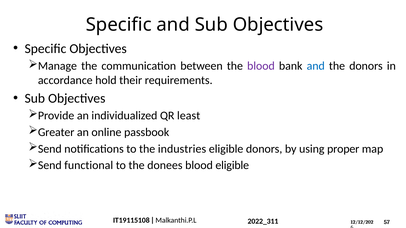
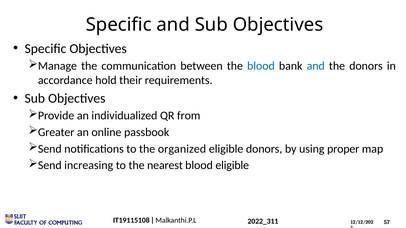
blood at (261, 66) colour: purple -> blue
least: least -> from
industries: industries -> organized
functional: functional -> increasing
donees: donees -> nearest
